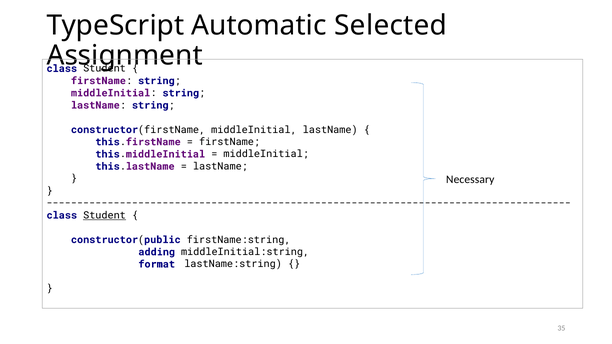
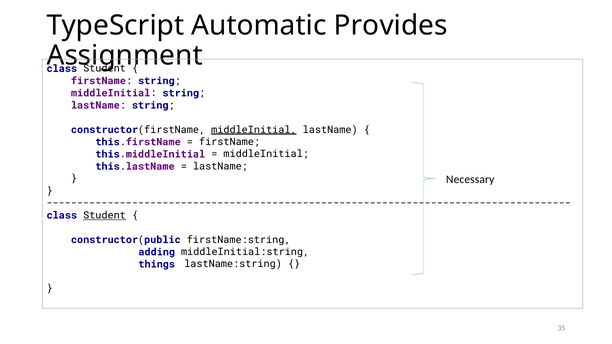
Selected: Selected -> Provides
middleInitial at (254, 130) underline: none -> present
format: format -> things
